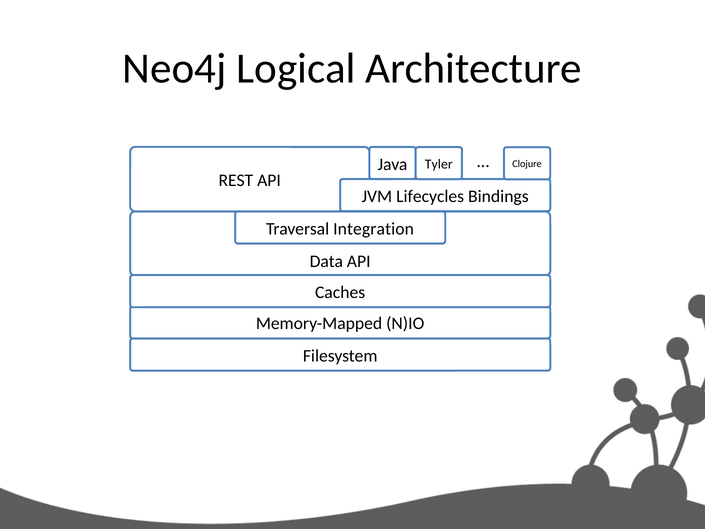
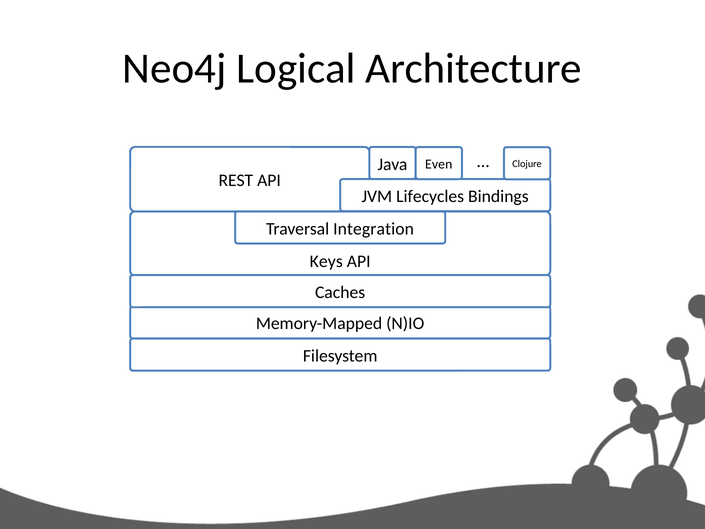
Tyler: Tyler -> Even
Data: Data -> Keys
